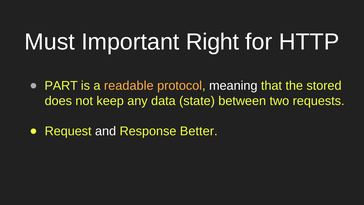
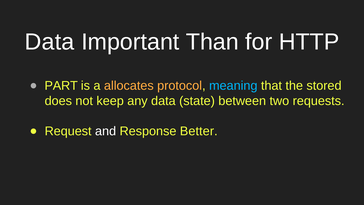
Must at (50, 42): Must -> Data
Right: Right -> Than
readable: readable -> allocates
meaning colour: white -> light blue
